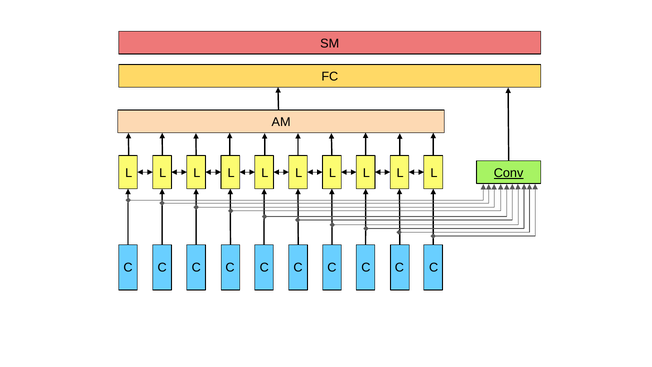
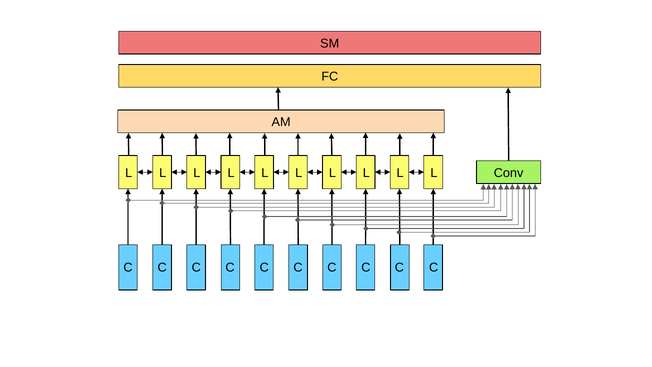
Conv underline: present -> none
